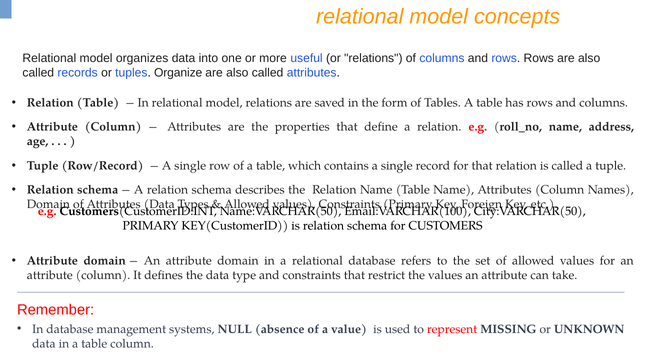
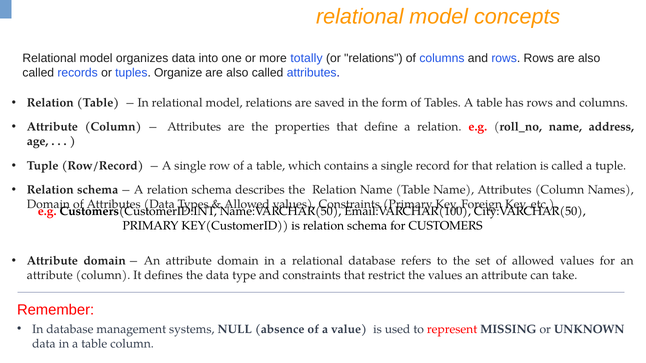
useful: useful -> totally
